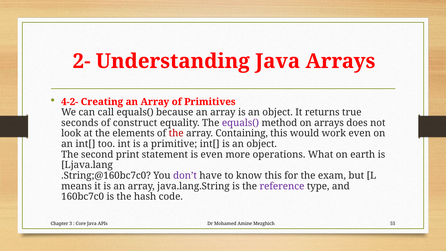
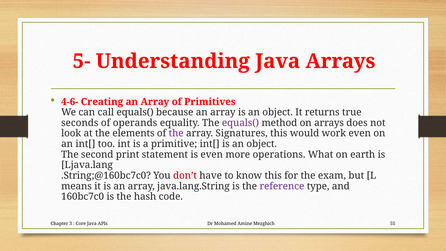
2-: 2- -> 5-
4-2-: 4-2- -> 4-6-
construct: construct -> operands
the at (176, 133) colour: red -> purple
Containing: Containing -> Signatures
don’t colour: purple -> red
